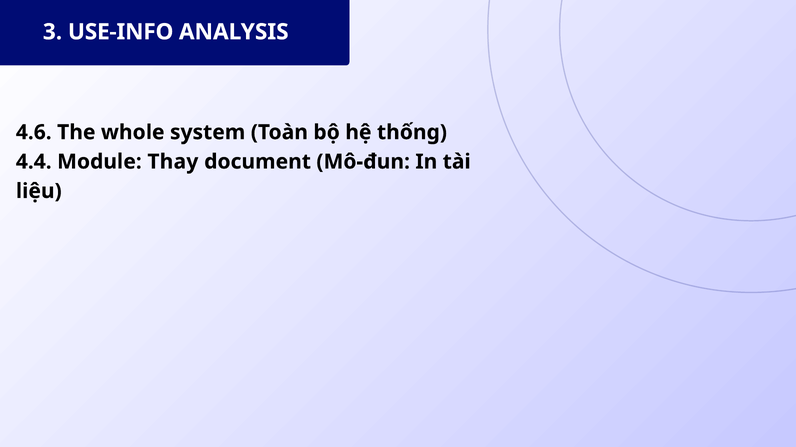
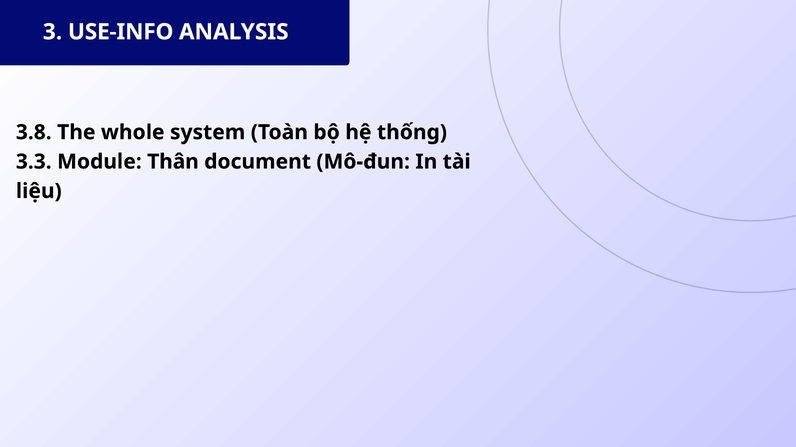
4.6: 4.6 -> 3.8
4.4: 4.4 -> 3.3
Thay: Thay -> Thân
